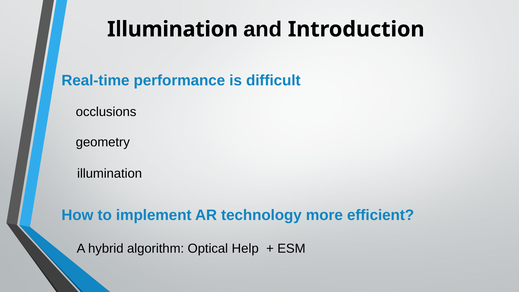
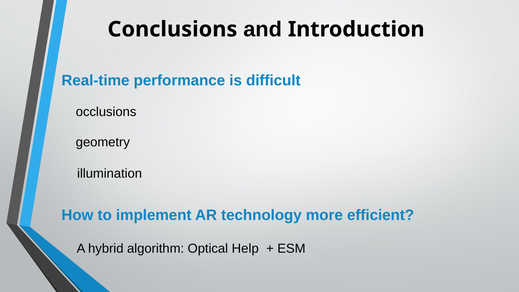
Illumination at (173, 29): Illumination -> Conclusions
